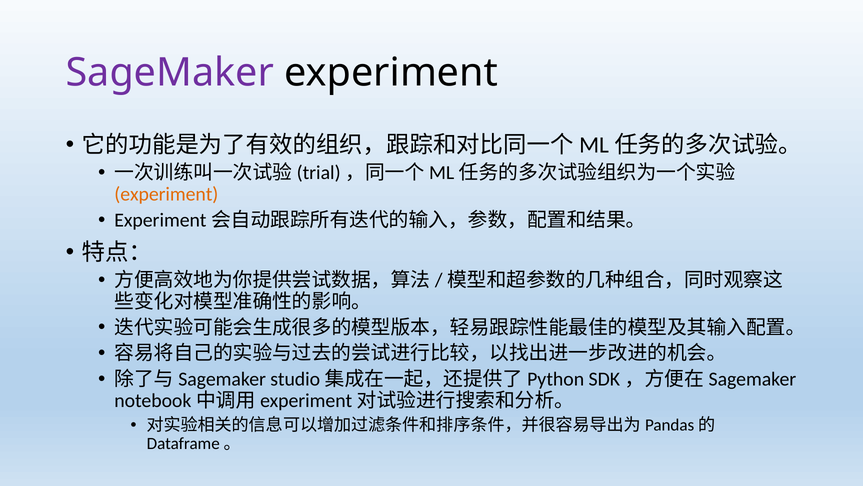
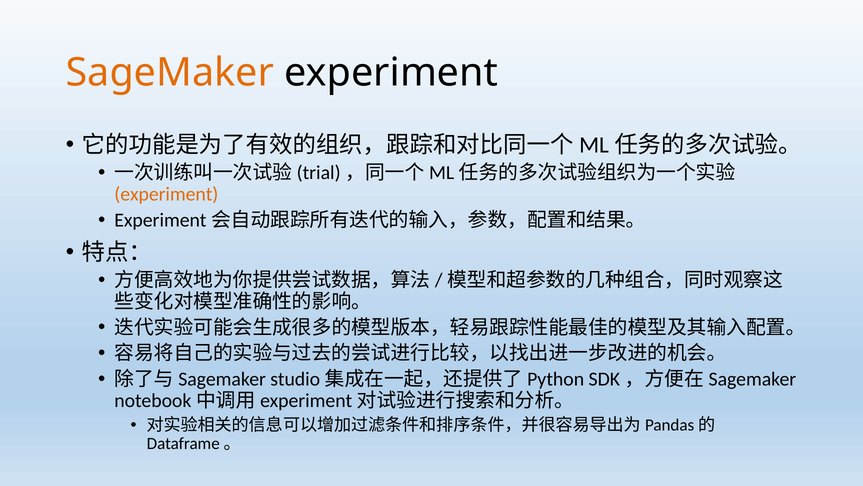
SageMaker colour: purple -> orange
